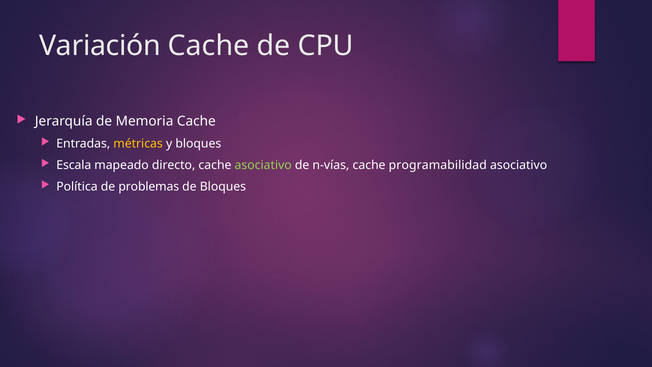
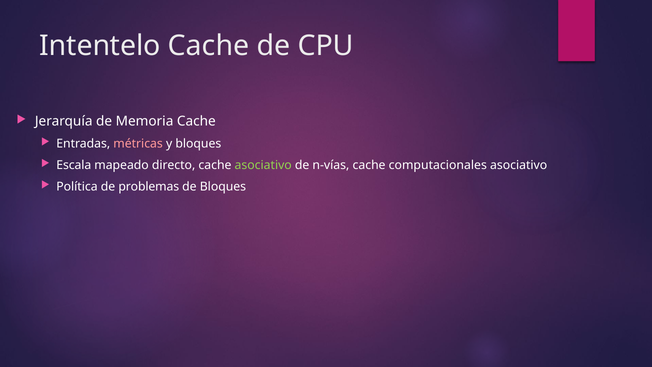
Variación: Variación -> Intentelo
métricas colour: yellow -> pink
programabilidad: programabilidad -> computacionales
